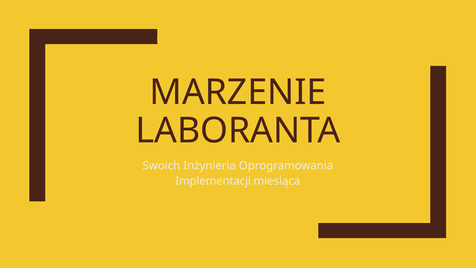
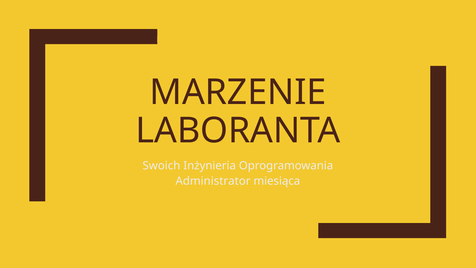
Implementacji: Implementacji -> Administrator
